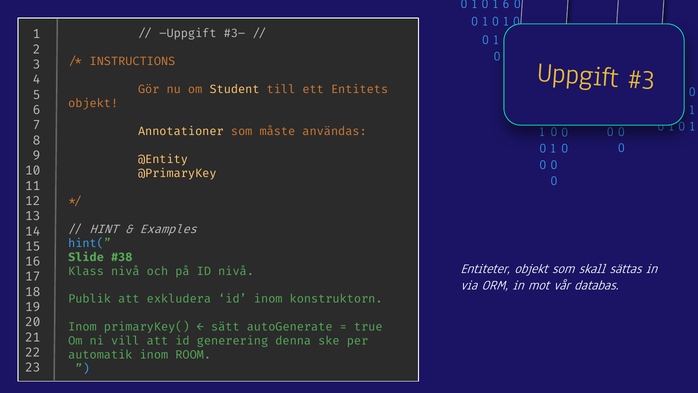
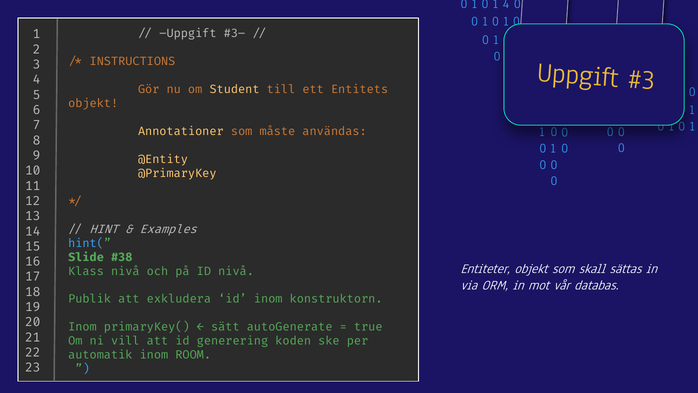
1 6: 6 -> 4
denna: denna -> koden
